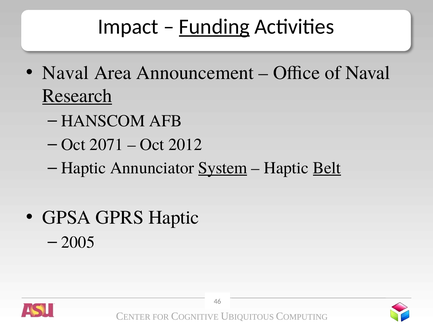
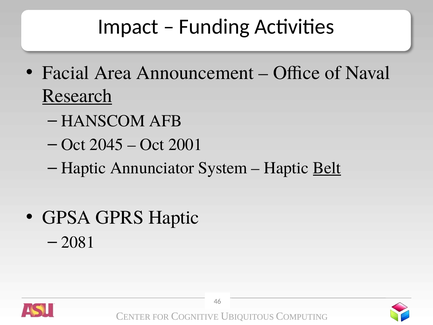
Funding underline: present -> none
Naval at (66, 73): Naval -> Facial
2071: 2071 -> 2045
2012: 2012 -> 2001
System underline: present -> none
2005: 2005 -> 2081
